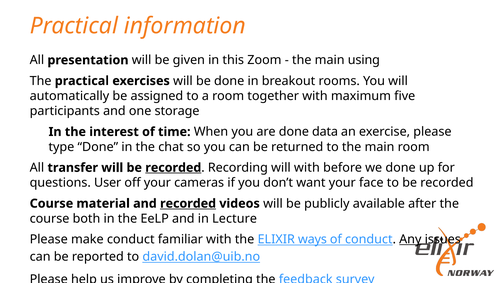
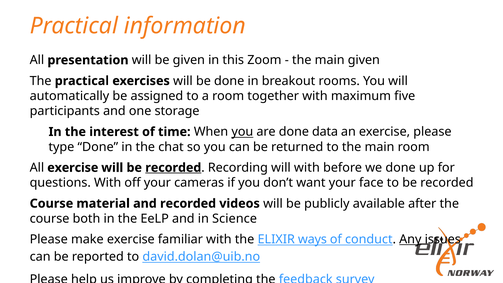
main using: using -> given
you at (242, 132) underline: none -> present
All transfer: transfer -> exercise
questions User: User -> With
recorded at (188, 203) underline: present -> none
Lecture: Lecture -> Science
make conduct: conduct -> exercise
